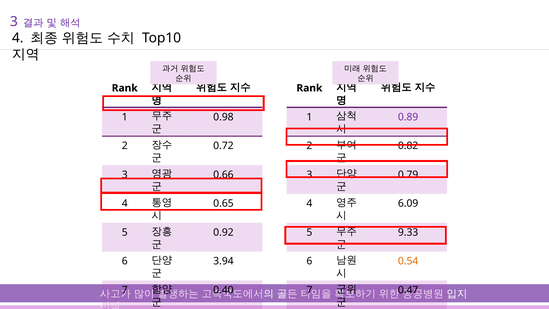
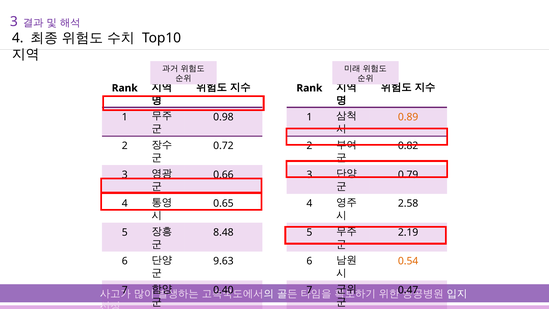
0.89 colour: purple -> orange
6.09: 6.09 -> 2.58
0.92: 0.92 -> 8.48
9.33: 9.33 -> 2.19
3.94: 3.94 -> 9.63
